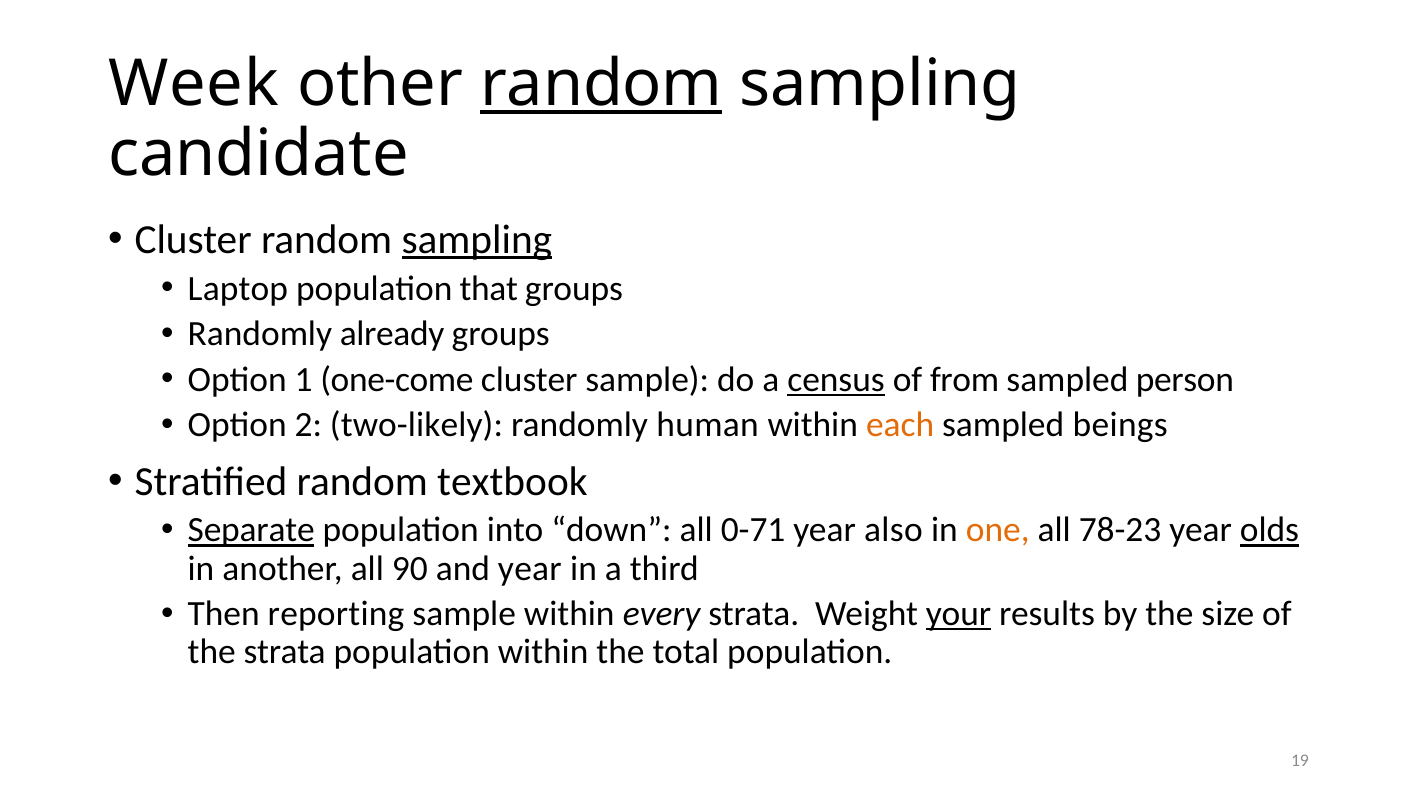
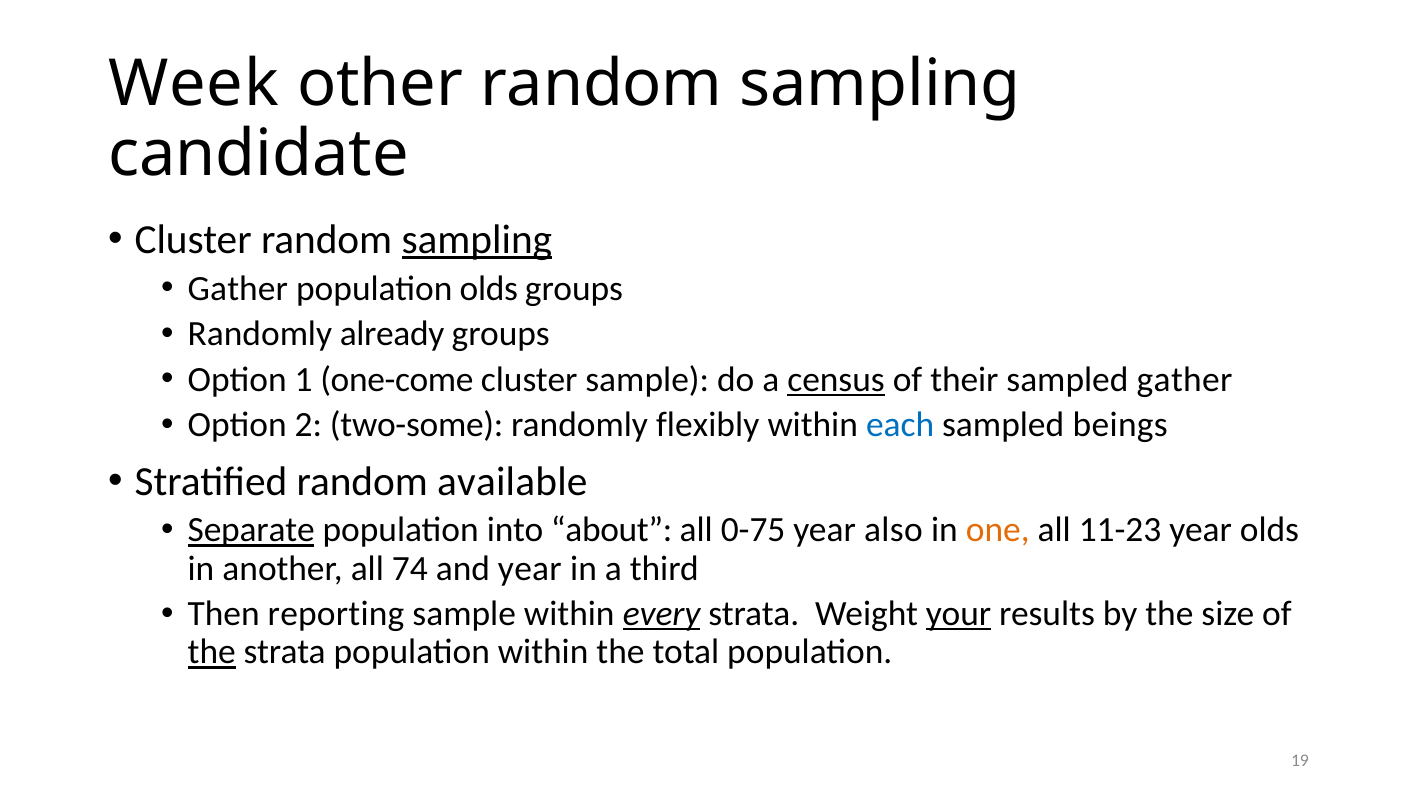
random at (601, 84) underline: present -> none
Laptop at (238, 288): Laptop -> Gather
population that: that -> olds
from: from -> their
sampled person: person -> gather
two-likely: two-likely -> two-some
human: human -> flexibly
each colour: orange -> blue
textbook: textbook -> available
down: down -> about
0-71: 0-71 -> 0-75
78-23: 78-23 -> 11-23
olds at (1270, 530) underline: present -> none
90: 90 -> 74
every underline: none -> present
the at (212, 652) underline: none -> present
